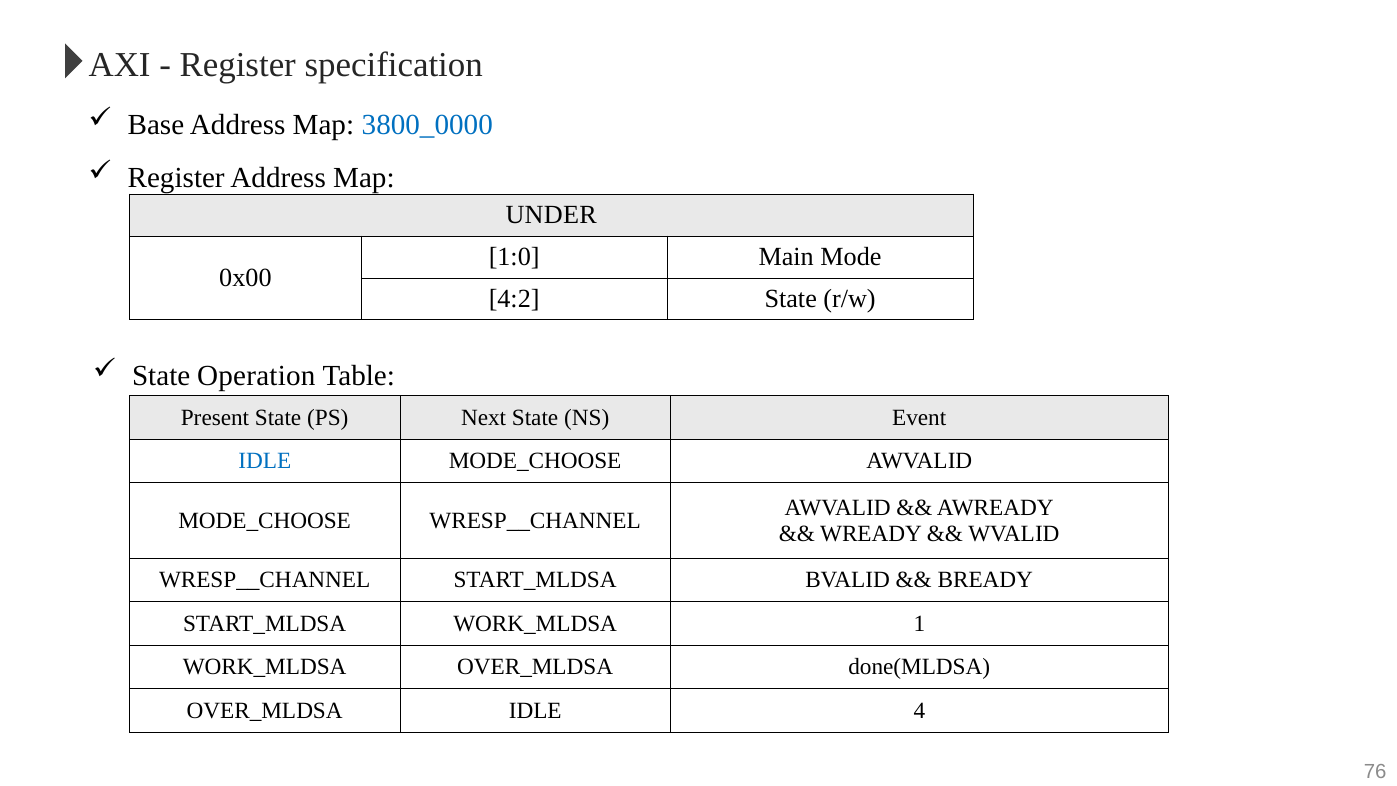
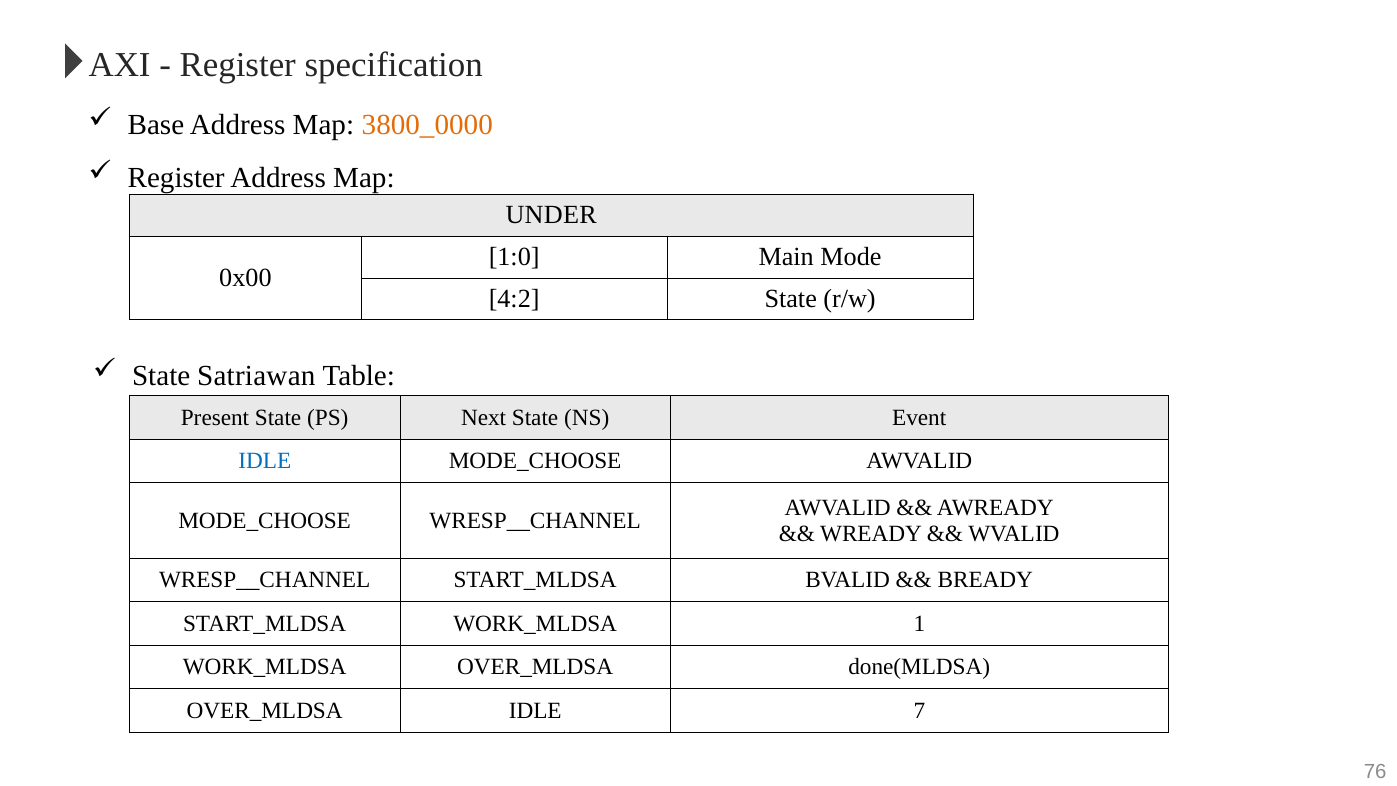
3800_0000 colour: blue -> orange
Operation: Operation -> Satriawan
4: 4 -> 7
